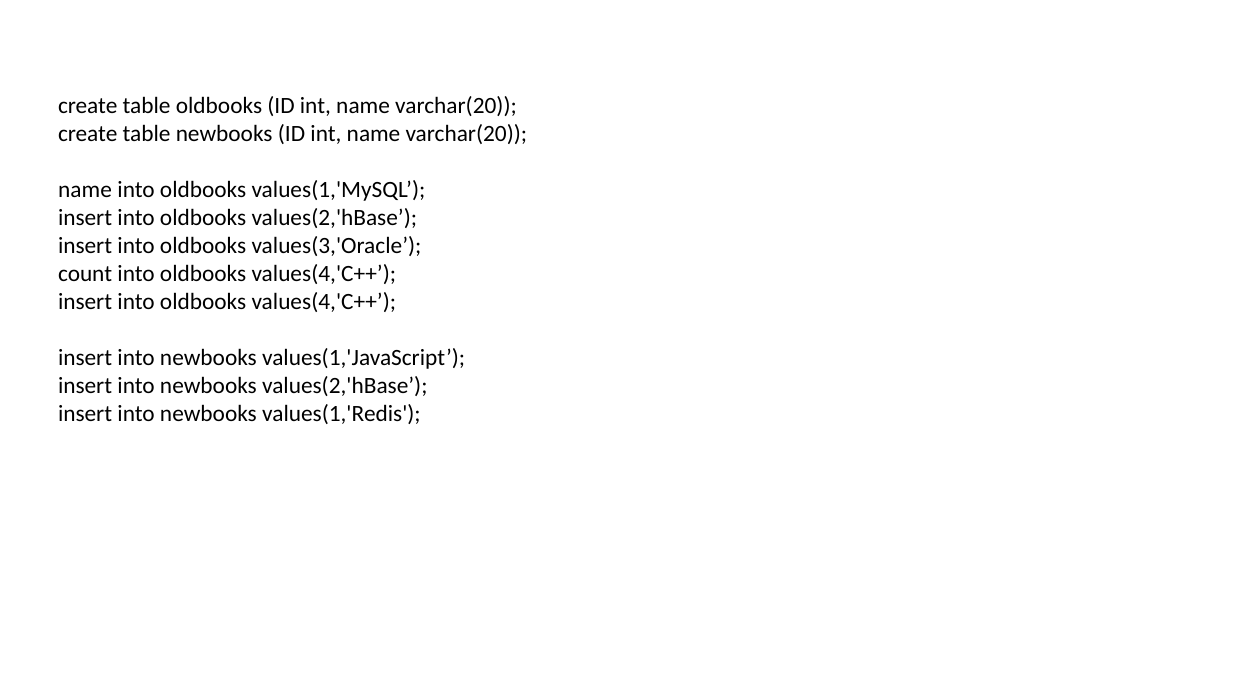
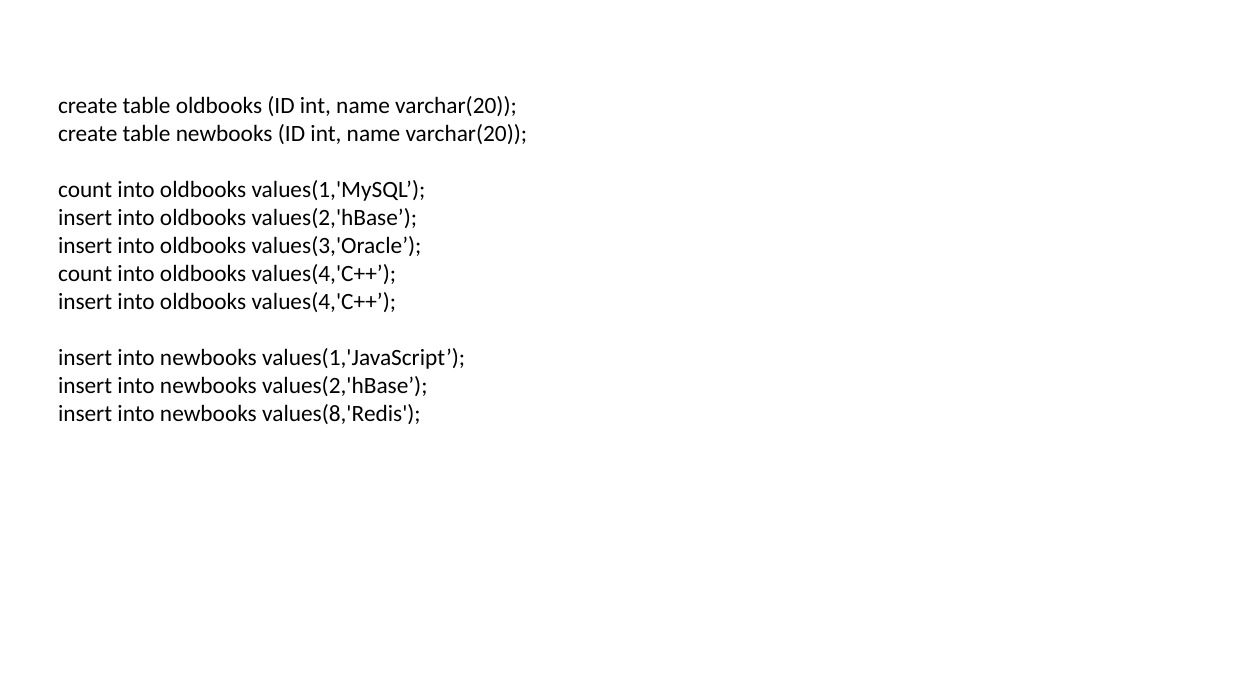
name at (85, 190): name -> count
values(1,'Redis: values(1,'Redis -> values(8,'Redis
